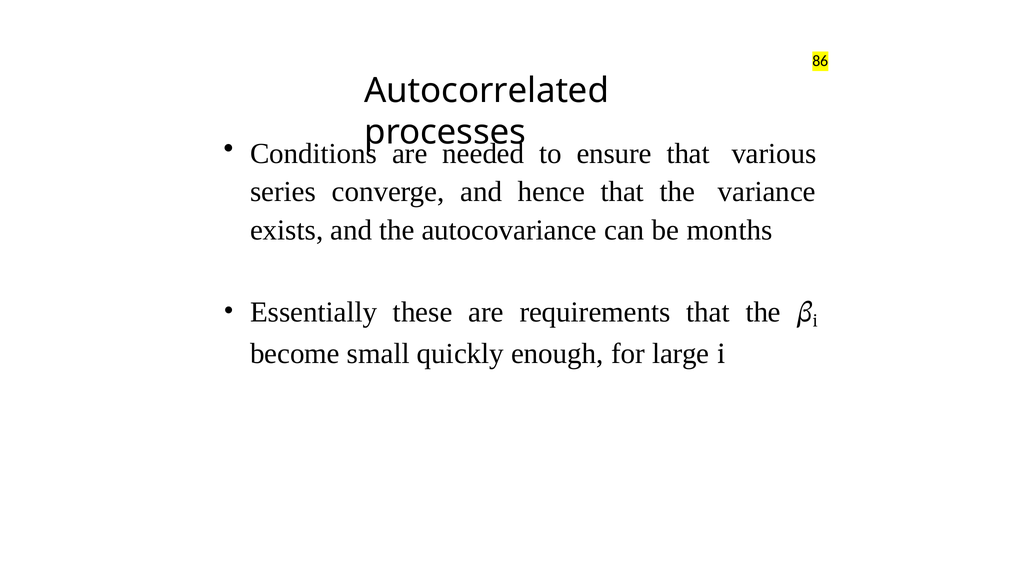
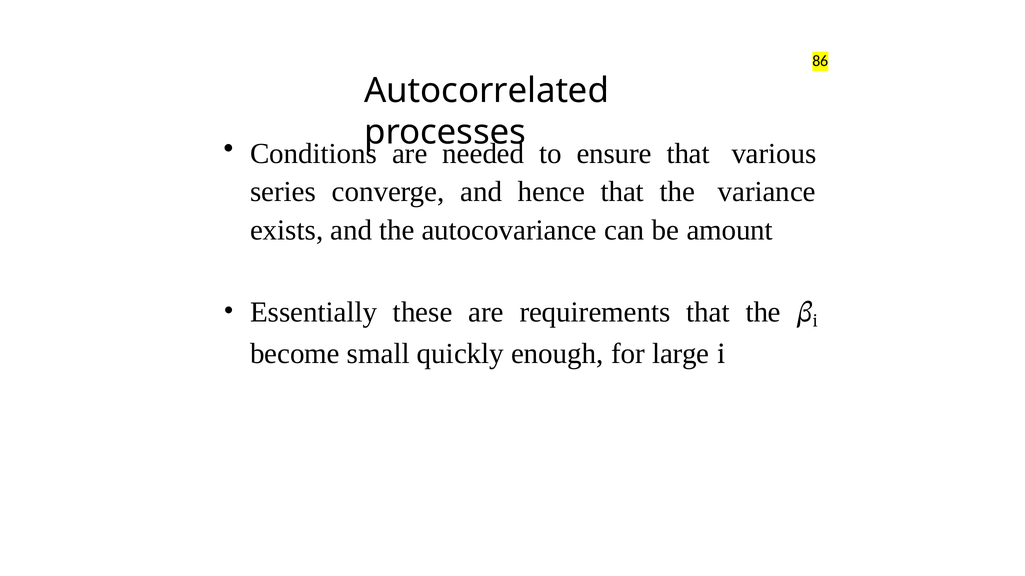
months: months -> amount
